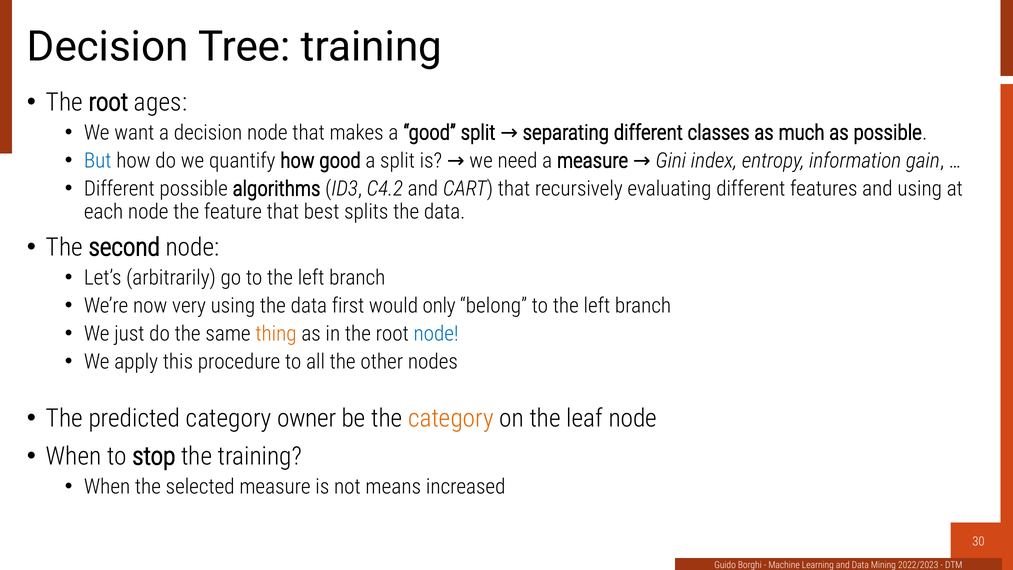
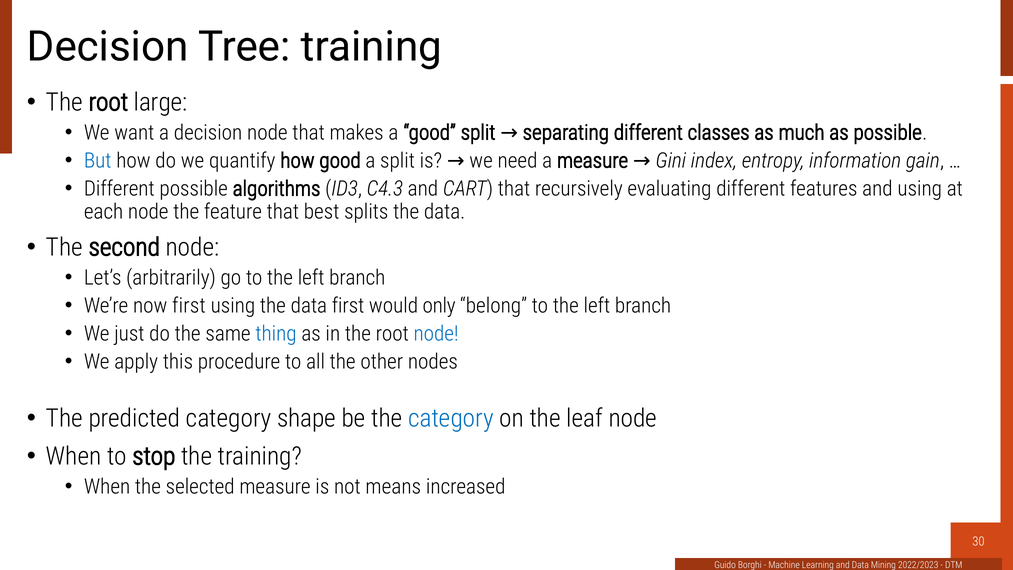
ages: ages -> large
C4.2: C4.2 -> C4.3
now very: very -> first
thing colour: orange -> blue
owner: owner -> shape
category at (451, 418) colour: orange -> blue
